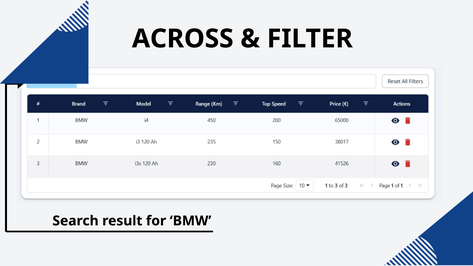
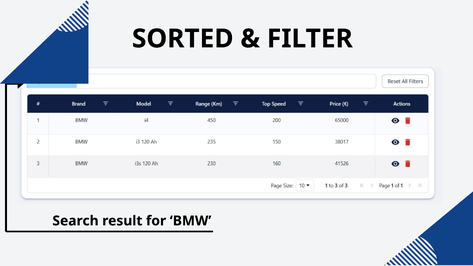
ACROSS: ACROSS -> SORTED
